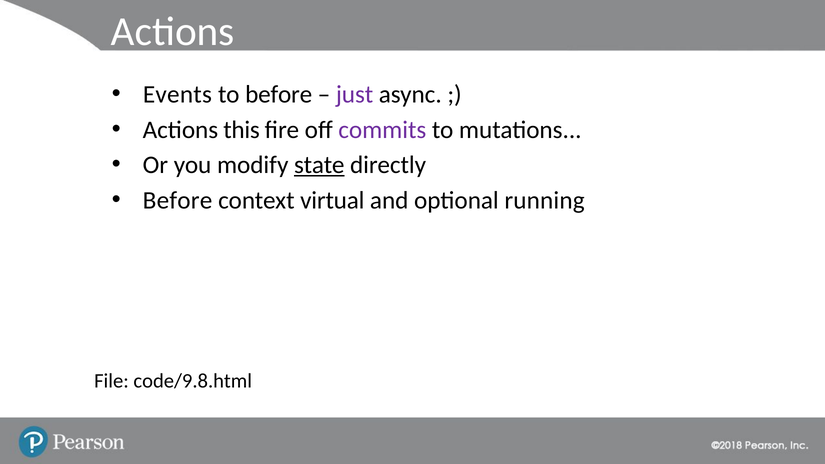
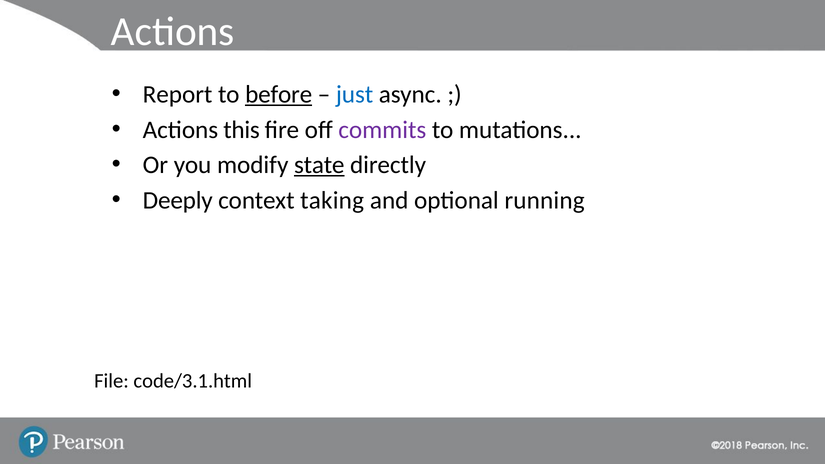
Events: Events -> Report
before at (279, 95) underline: none -> present
just colour: purple -> blue
Before at (178, 200): Before -> Deeply
virtual: virtual -> taking
code/9.8.html: code/9.8.html -> code/3.1.html
